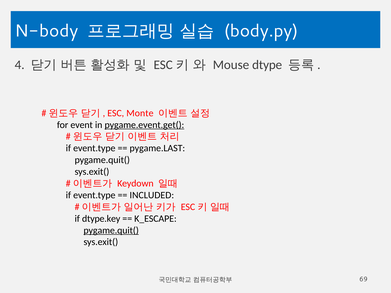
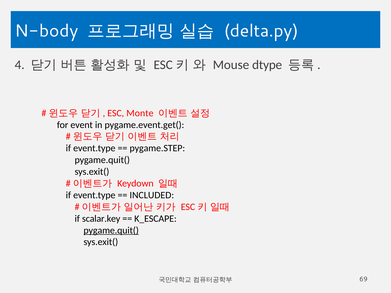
body.py: body.py -> delta.py
pygame.event.get( underline: present -> none
pygame.LAST: pygame.LAST -> pygame.STEP
dtype.key: dtype.key -> scalar.key
